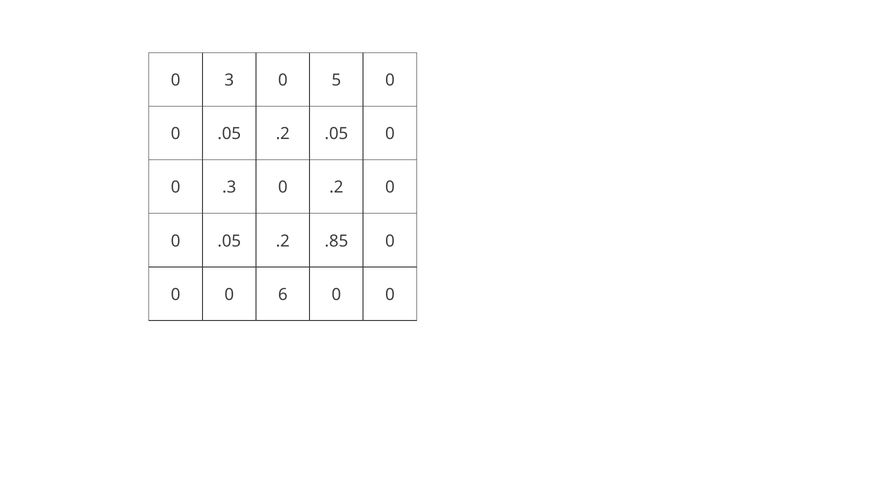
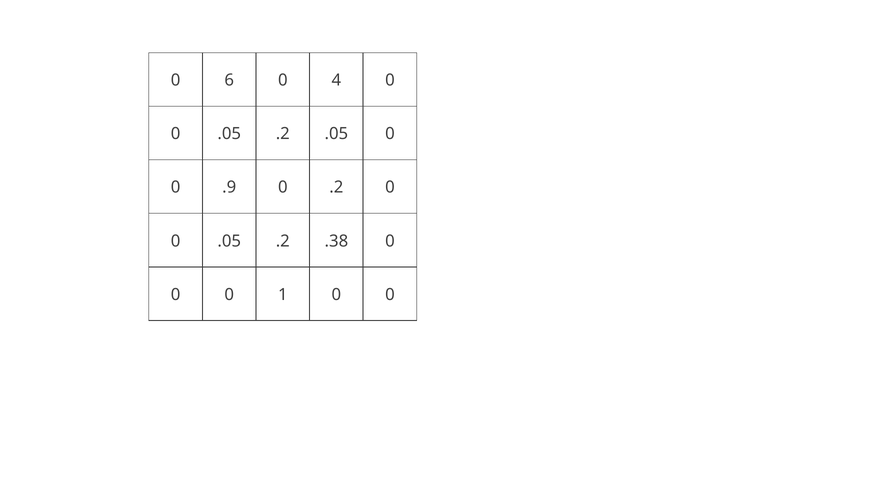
3: 3 -> 6
5: 5 -> 4
.3: .3 -> .9
.85: .85 -> .38
6: 6 -> 1
